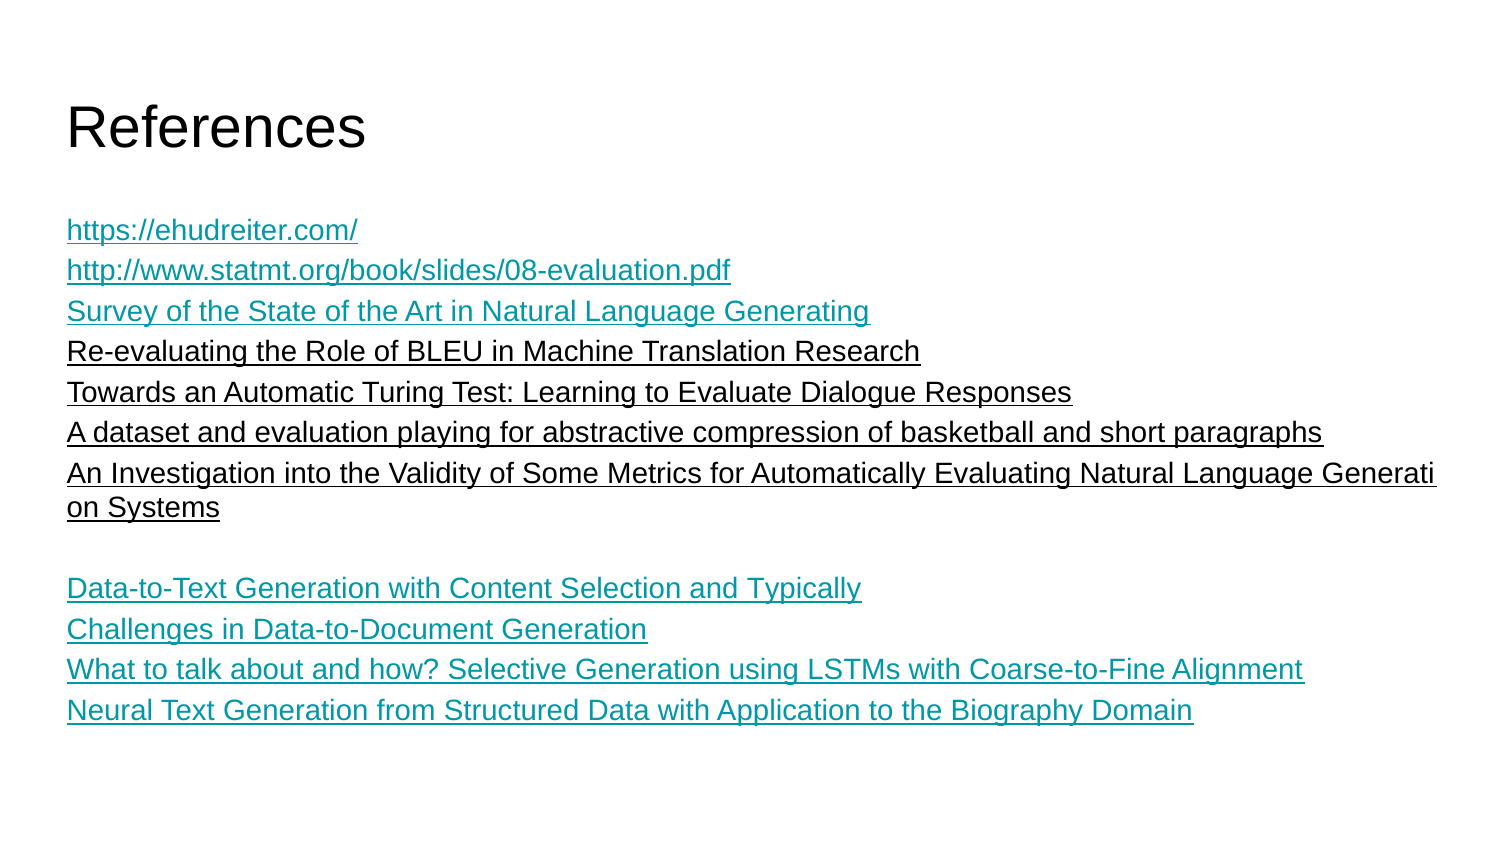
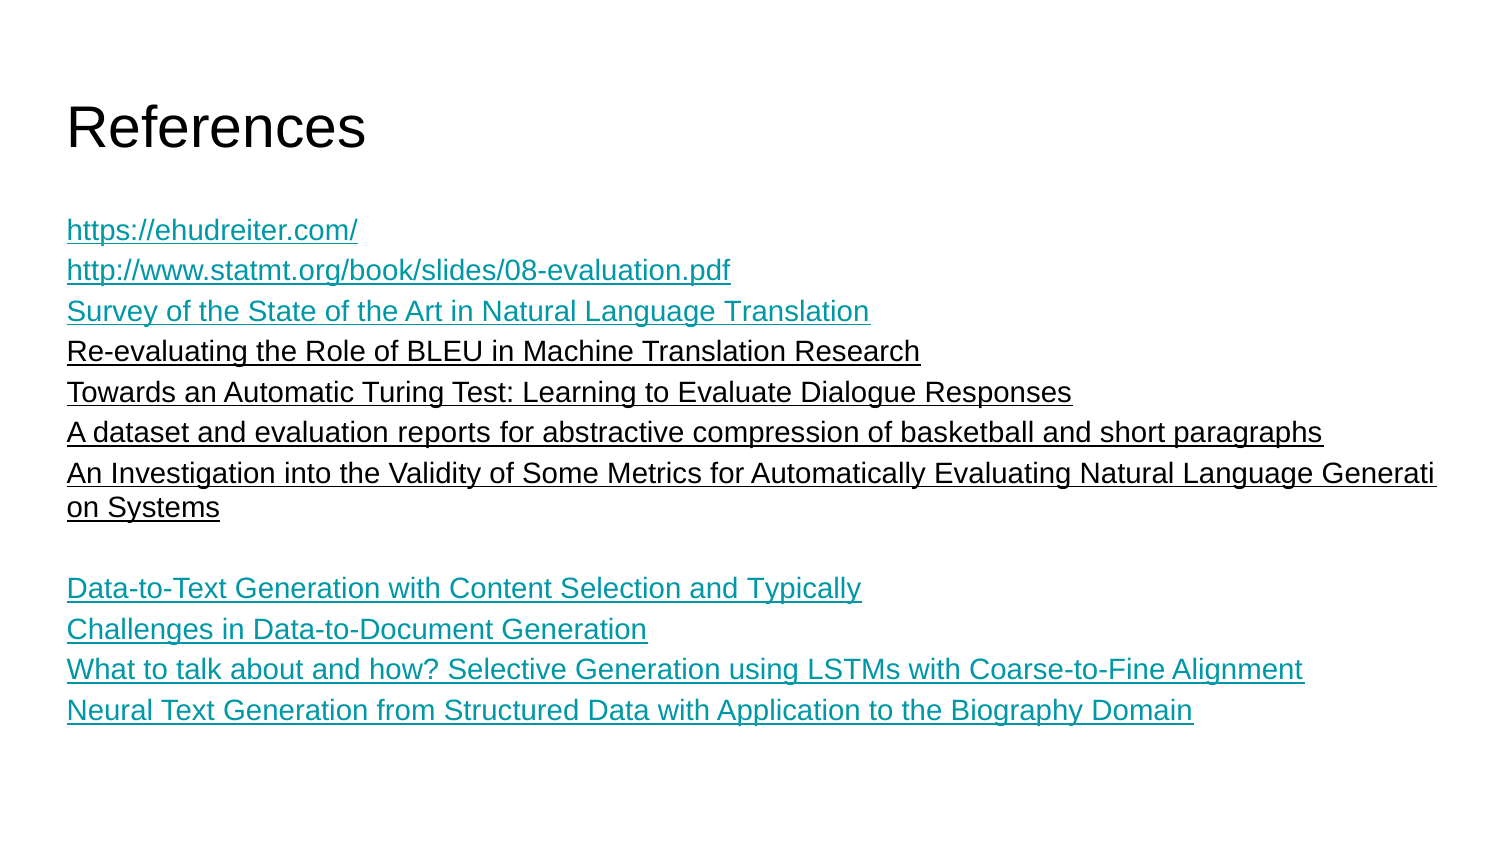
Language Generating: Generating -> Translation
playing: playing -> reports
